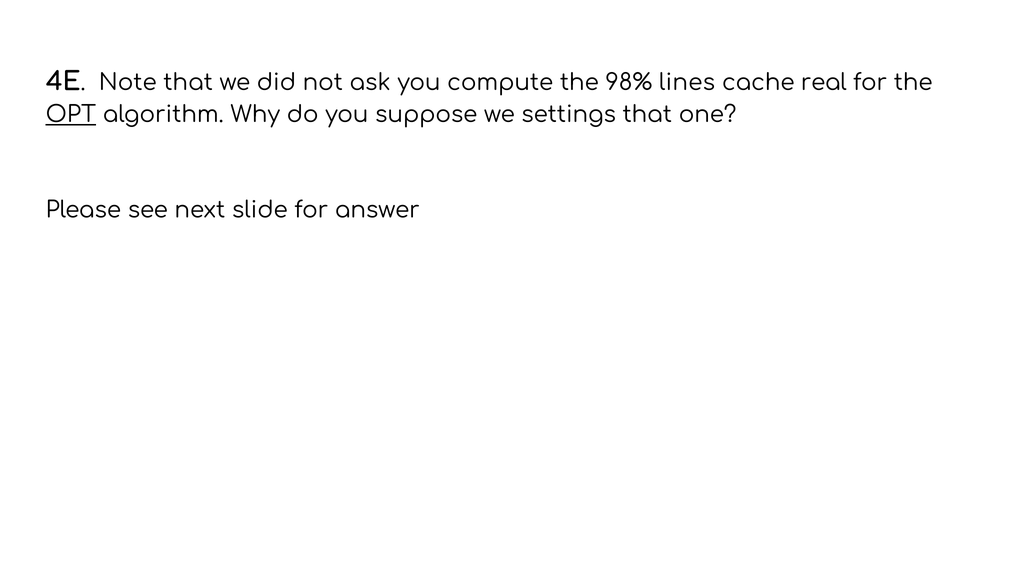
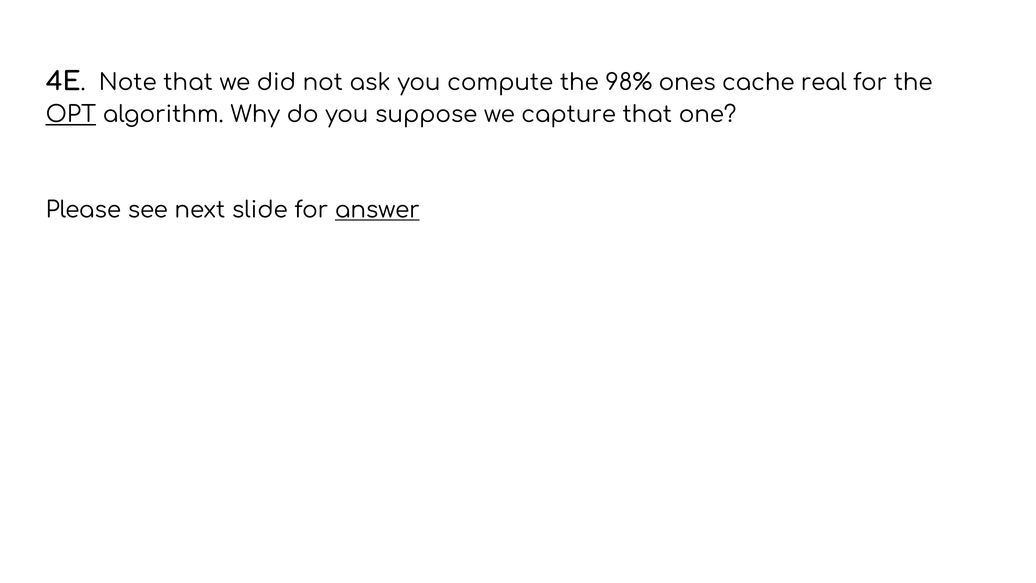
lines: lines -> ones
settings: settings -> capture
answer underline: none -> present
